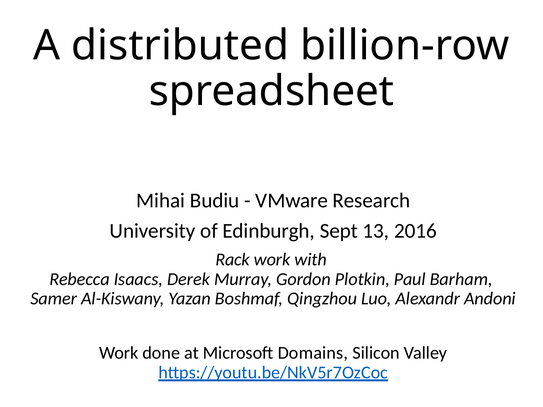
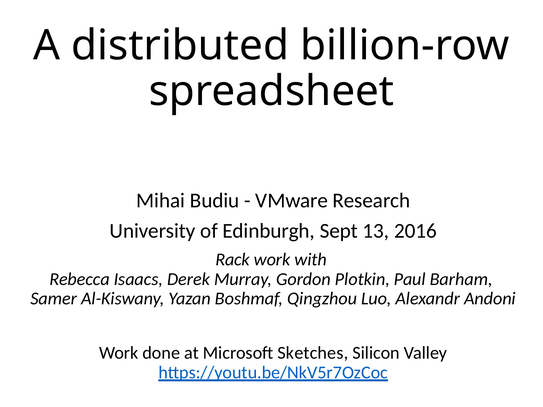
Domains: Domains -> Sketches
